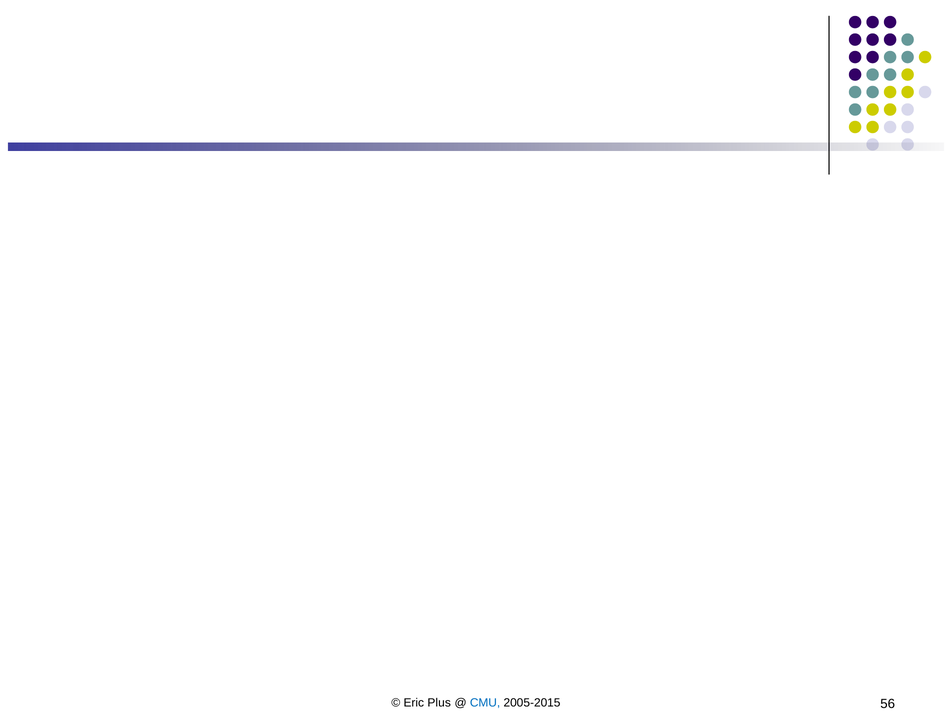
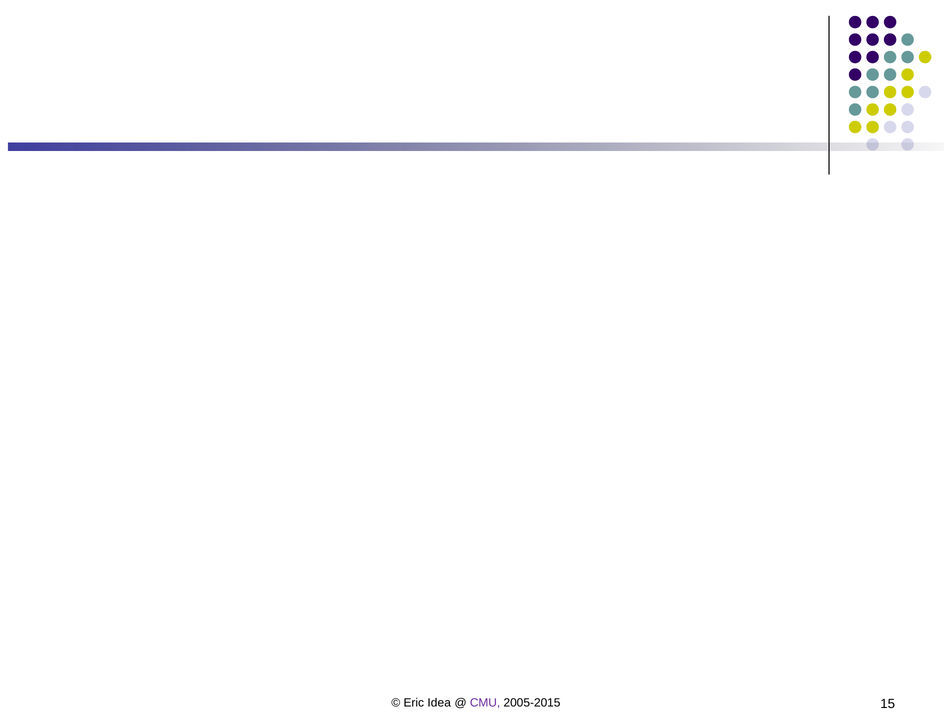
Plus: Plus -> Idea
CMU colour: blue -> purple
56: 56 -> 15
